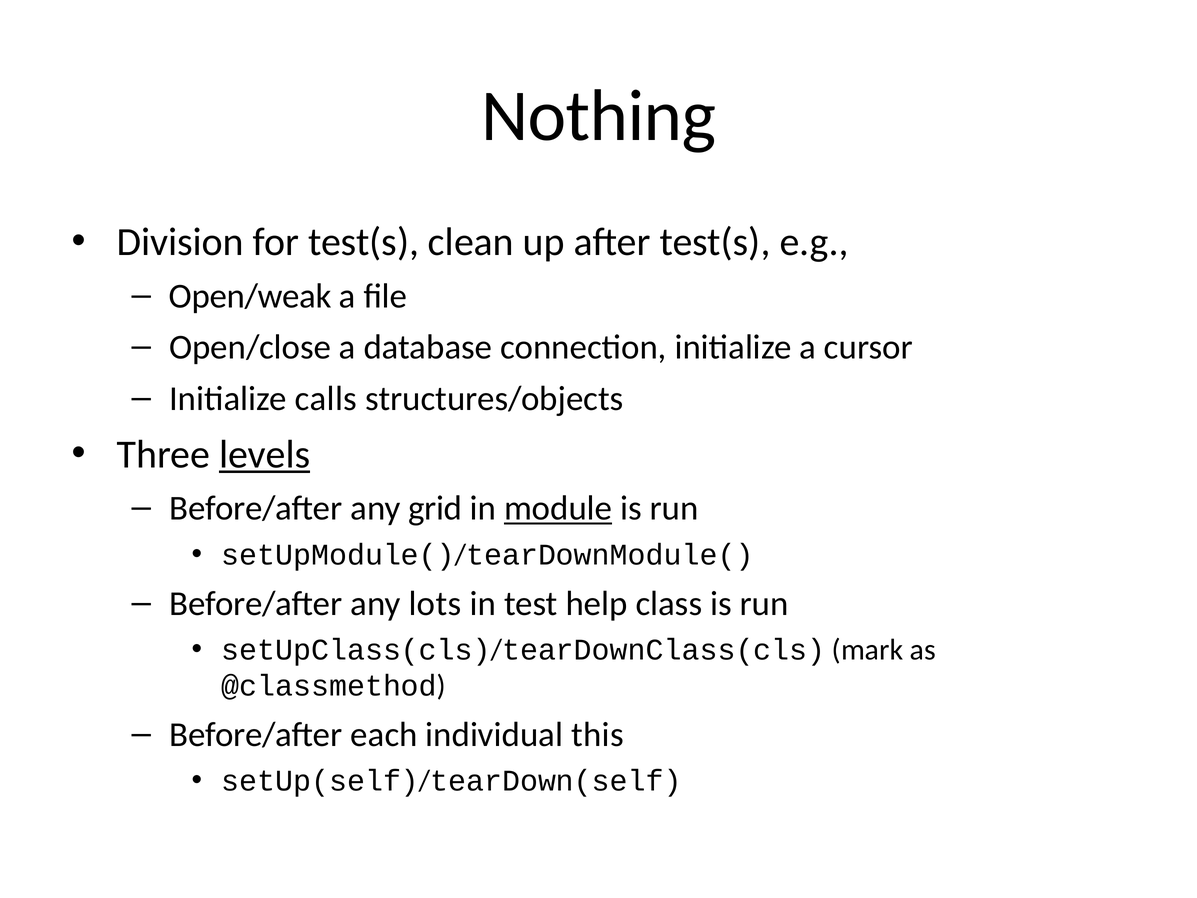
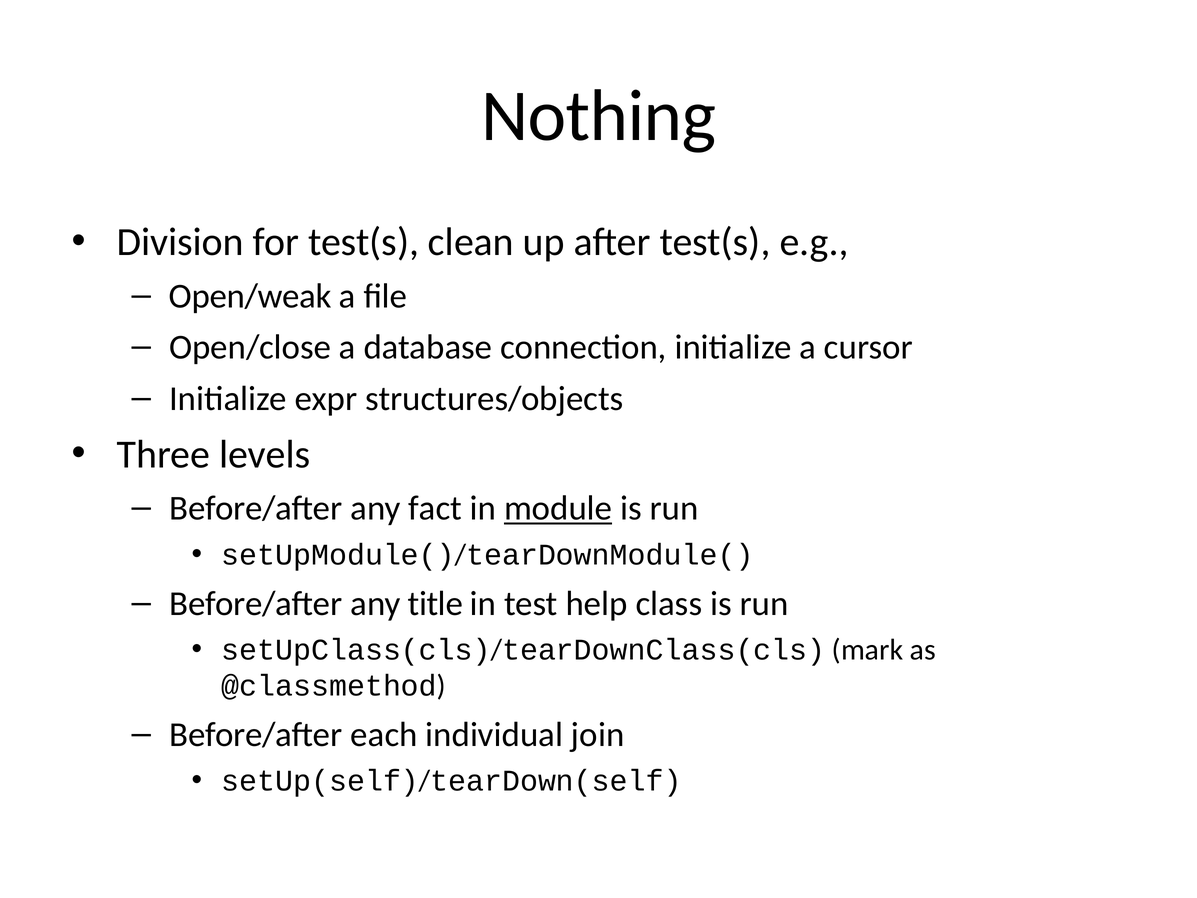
calls: calls -> expr
levels underline: present -> none
grid: grid -> fact
lots: lots -> title
this: this -> join
